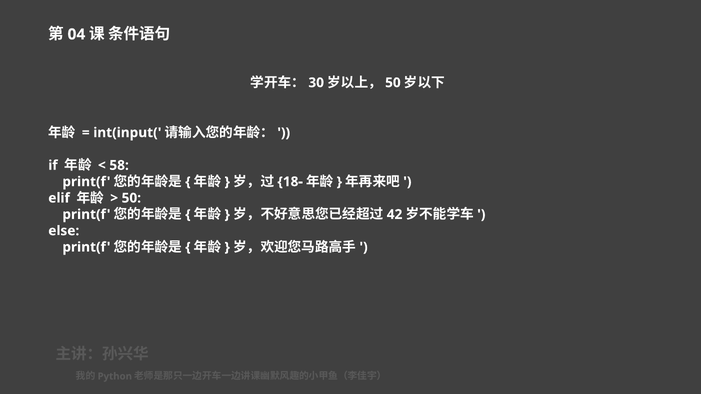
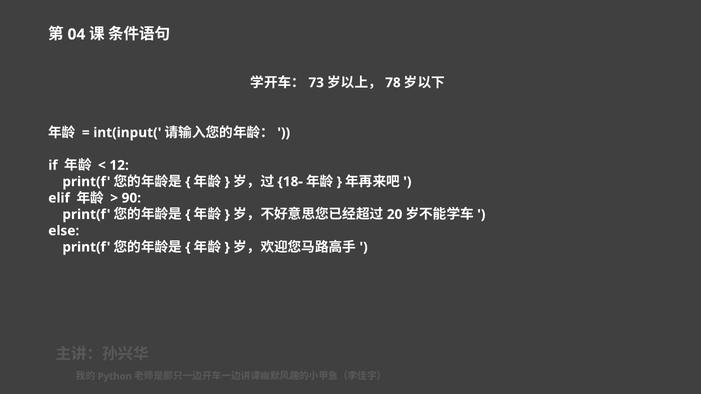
30: 30 -> 73
50 at (393, 83): 50 -> 78
58: 58 -> 12
50 at (131, 198): 50 -> 90
42: 42 -> 20
